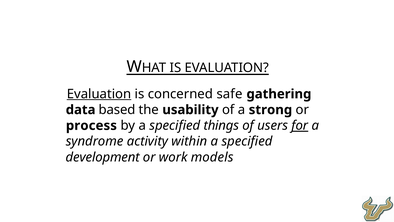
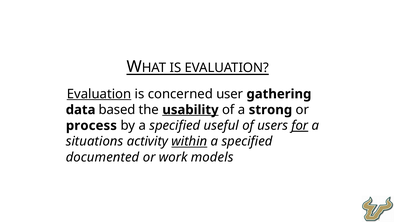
safe: safe -> user
usability underline: none -> present
things: things -> useful
syndrome: syndrome -> situations
within underline: none -> present
development: development -> documented
